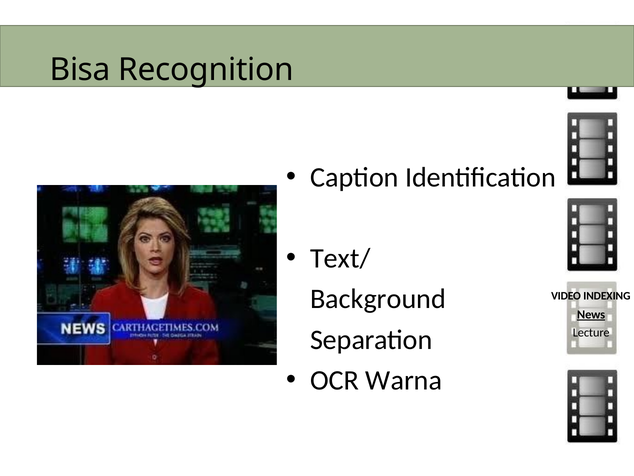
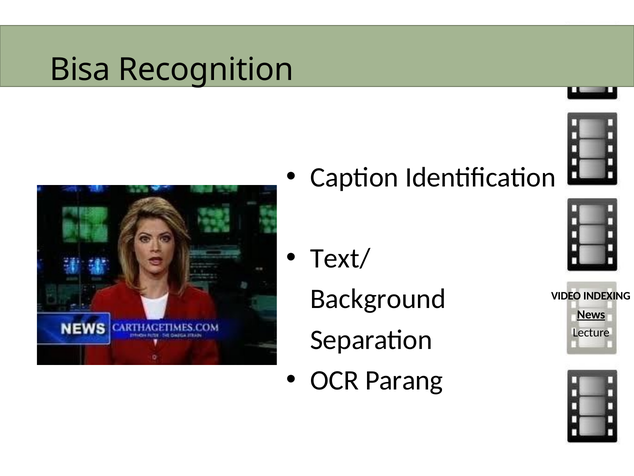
Warna: Warna -> Parang
